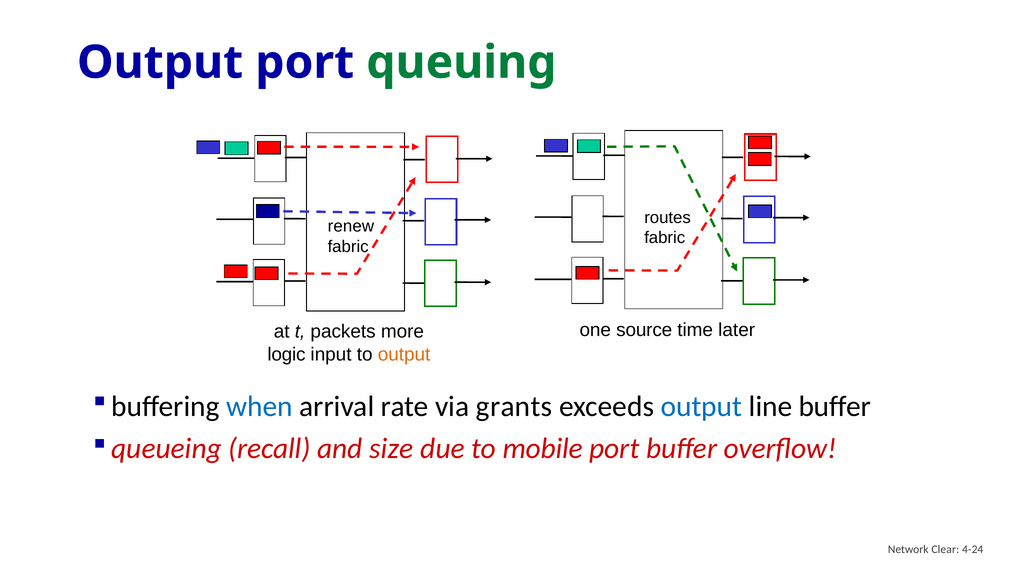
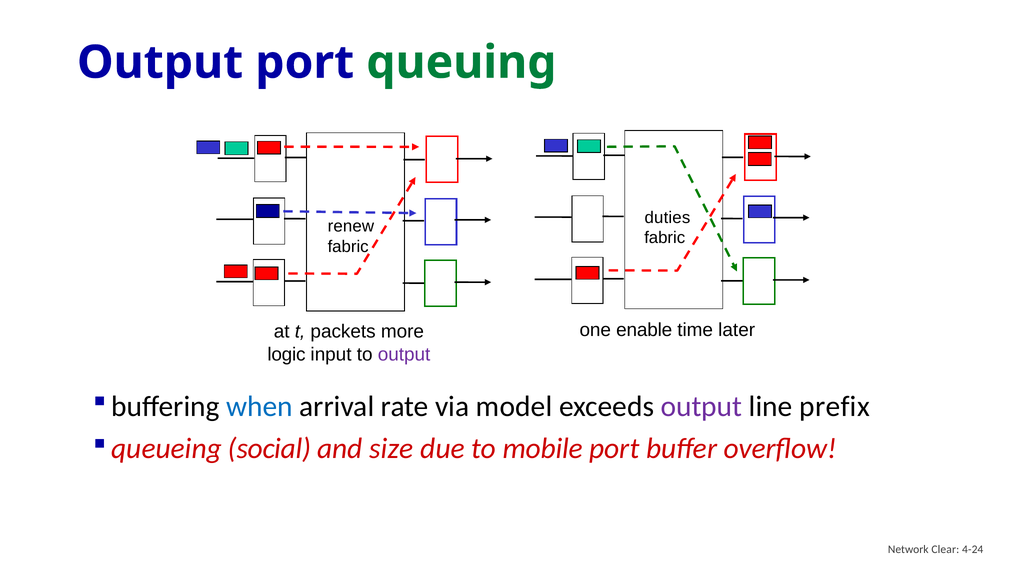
routes: routes -> duties
source: source -> enable
output at (404, 354) colour: orange -> purple
grants: grants -> model
output at (701, 407) colour: blue -> purple
line buffer: buffer -> prefix
recall: recall -> social
